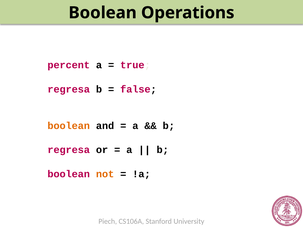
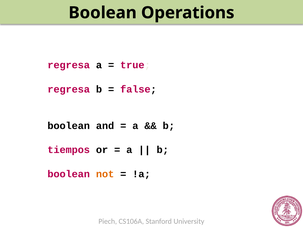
percent at (69, 65): percent -> regresa
boolean at (69, 126) colour: orange -> black
regresa at (69, 150): regresa -> tiempos
